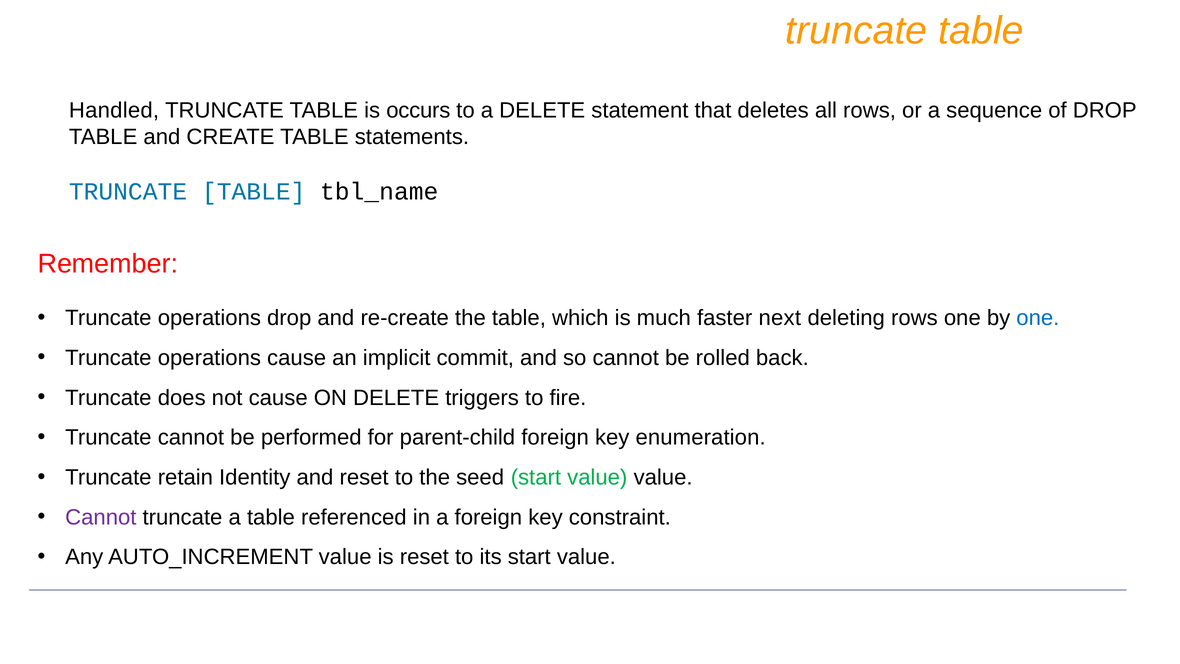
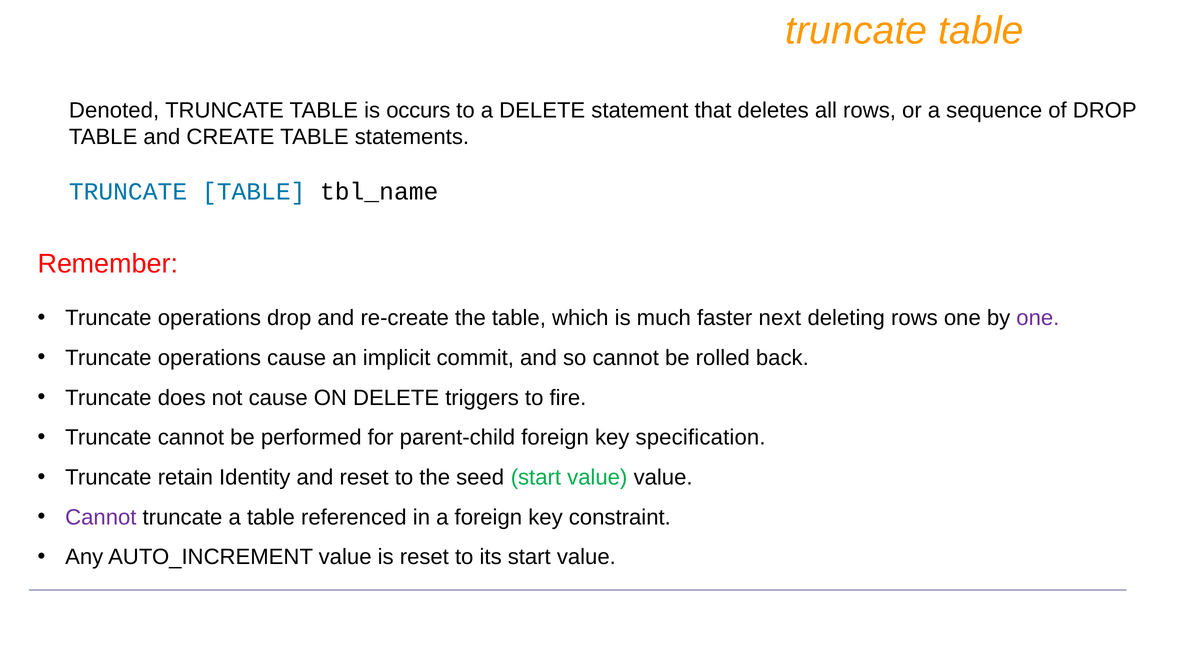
Handled: Handled -> Denoted
one at (1038, 318) colour: blue -> purple
enumeration: enumeration -> specification
